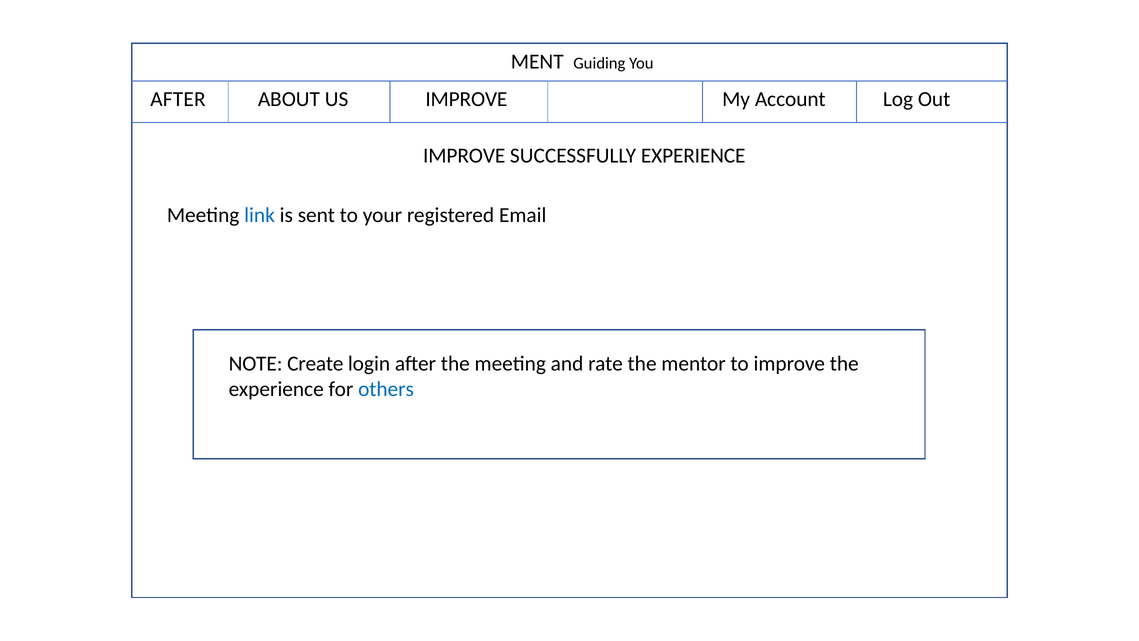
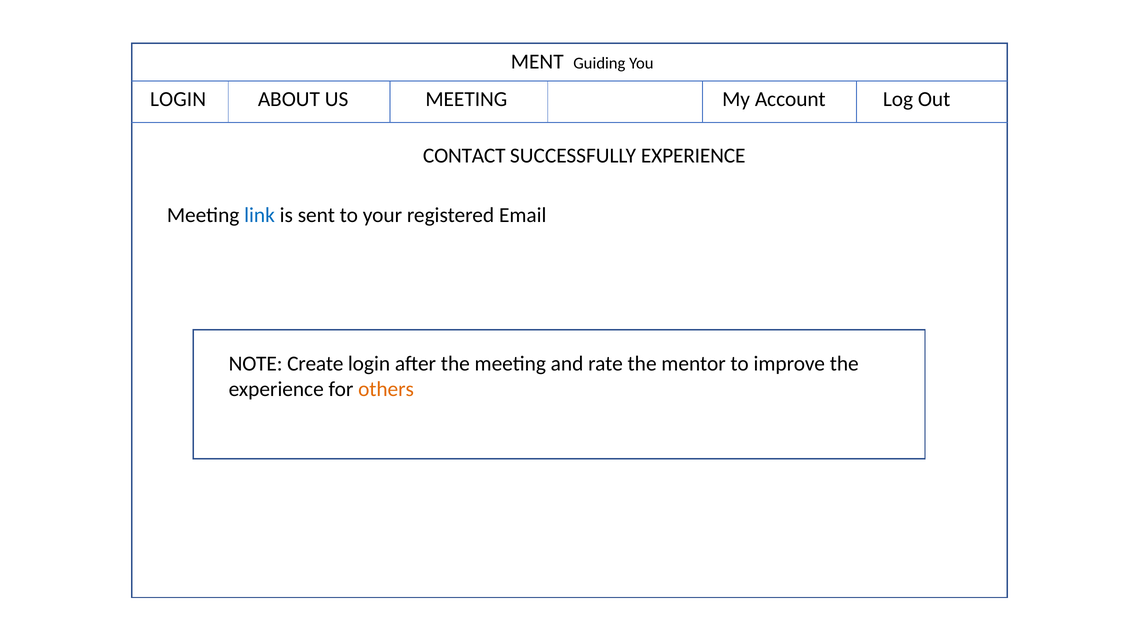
AFTER at (178, 99): AFTER -> LOGIN
US IMPROVE: IMPROVE -> MEETING
IMPROVE at (464, 156): IMPROVE -> CONTACT
others colour: blue -> orange
